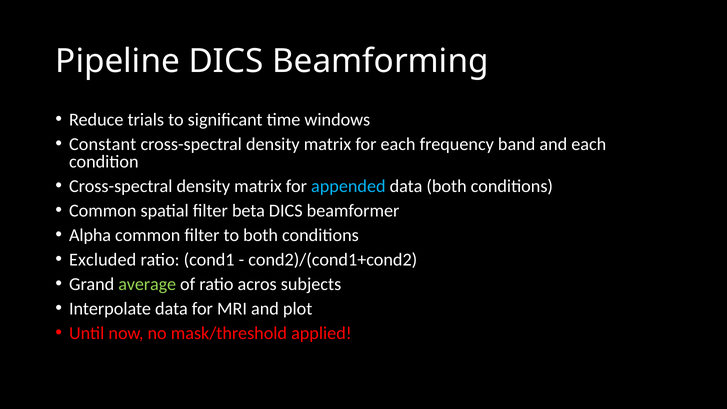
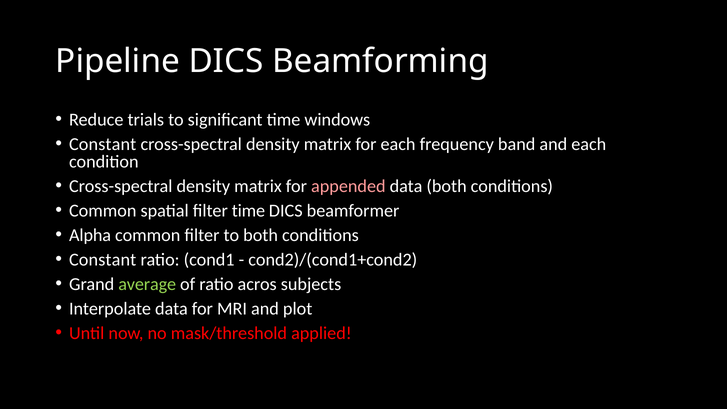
appended colour: light blue -> pink
filter beta: beta -> time
Excluded at (103, 260): Excluded -> Constant
